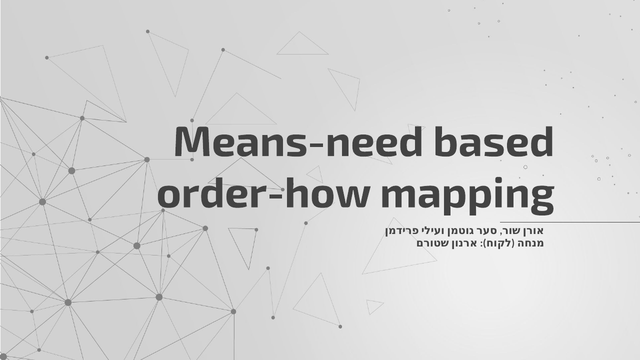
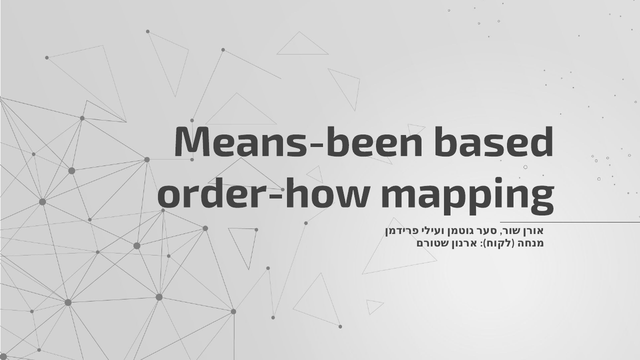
Means-need: Means-need -> Means-been
